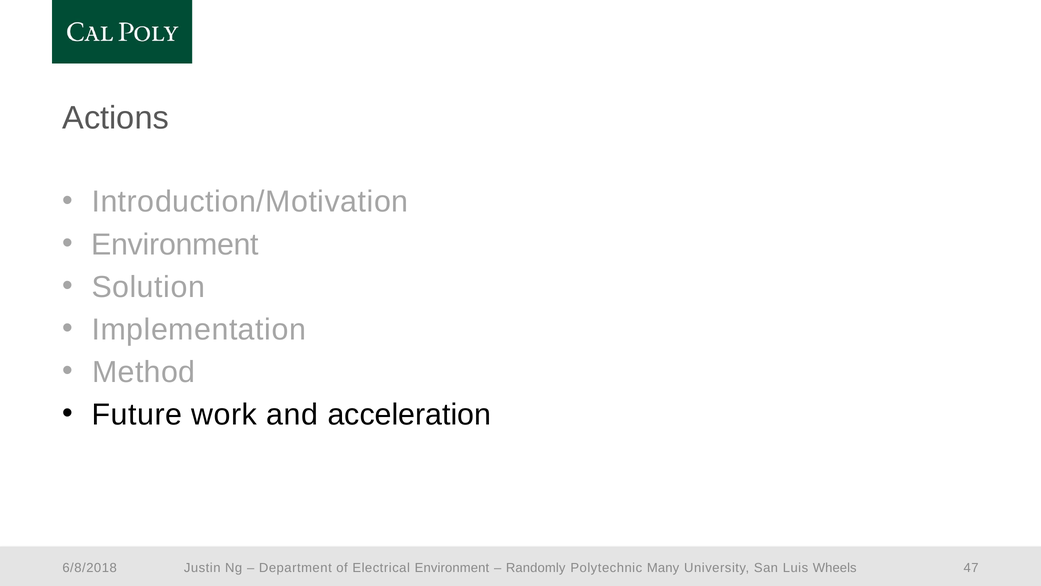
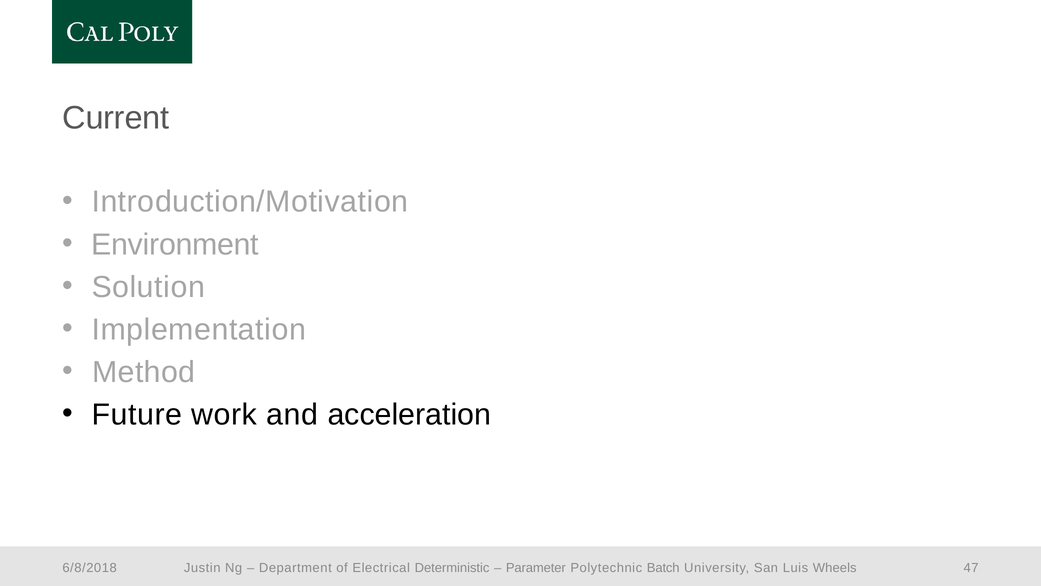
Actions: Actions -> Current
Electrical Environment: Environment -> Deterministic
Randomly: Randomly -> Parameter
Many: Many -> Batch
